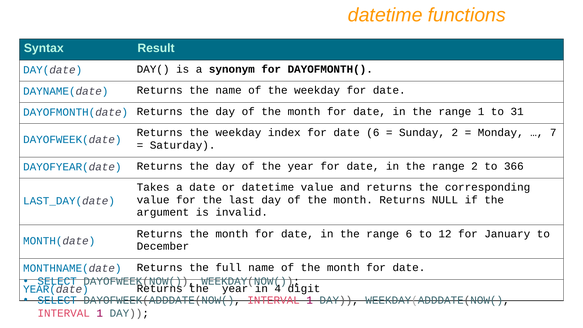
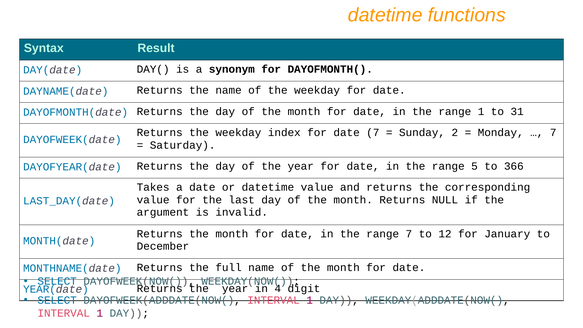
date 6: 6 -> 7
range 2: 2 -> 5
range 6: 6 -> 7
